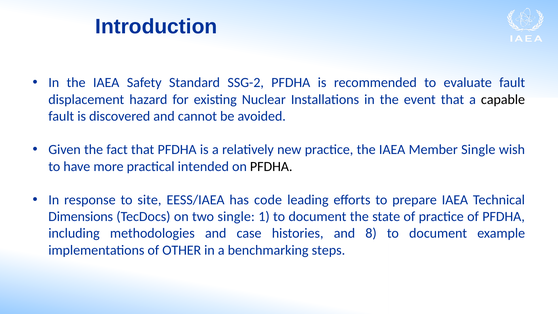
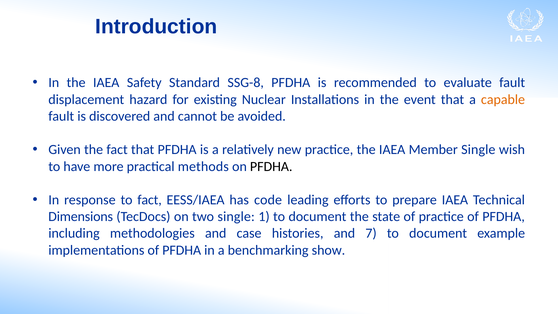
SSG-2: SSG-2 -> SSG-8
capable colour: black -> orange
intended: intended -> methods
to site: site -> fact
8: 8 -> 7
implementations of OTHER: OTHER -> PFDHA
steps: steps -> show
